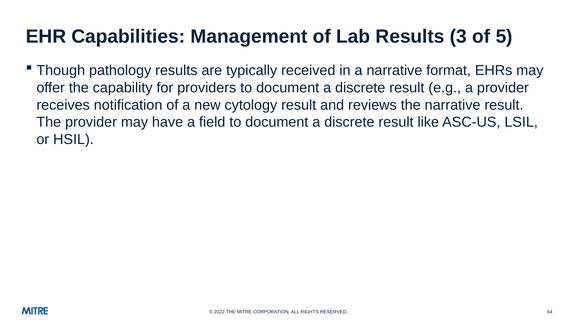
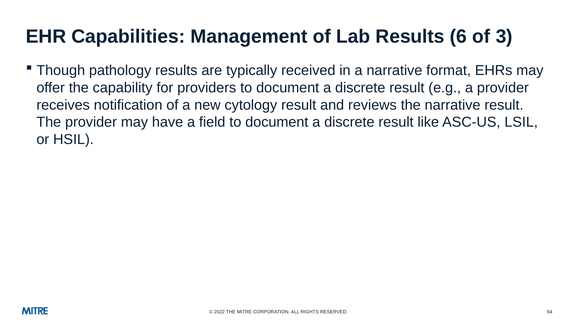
3: 3 -> 6
5: 5 -> 3
